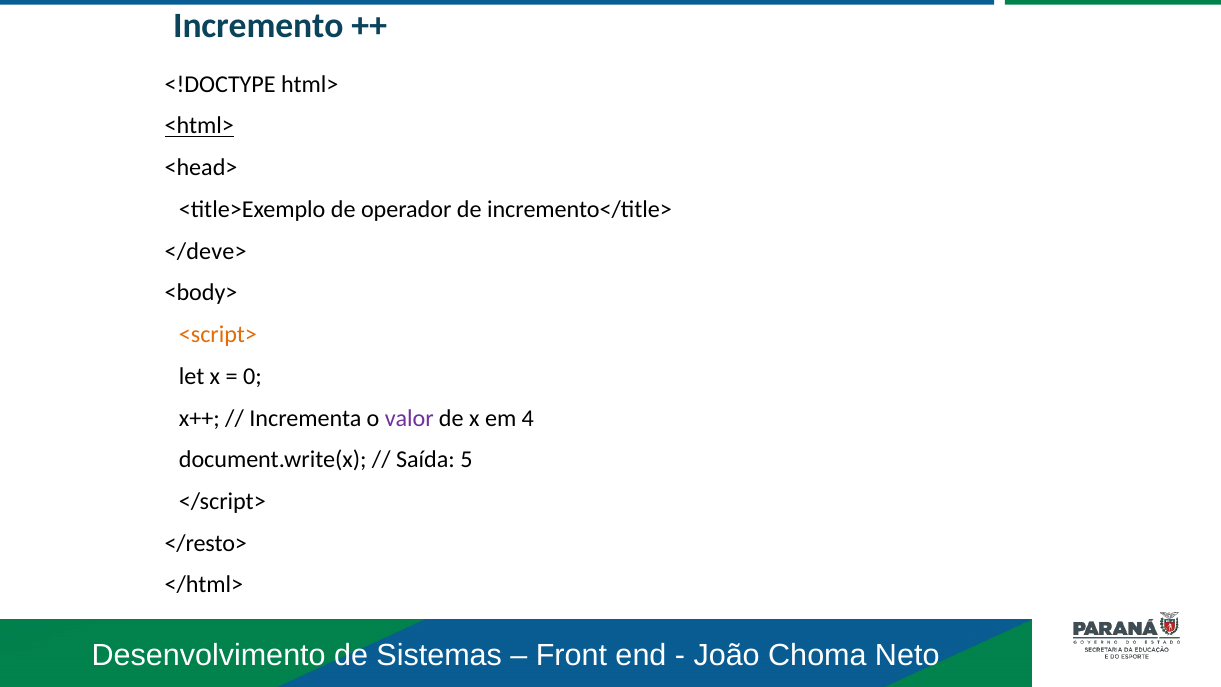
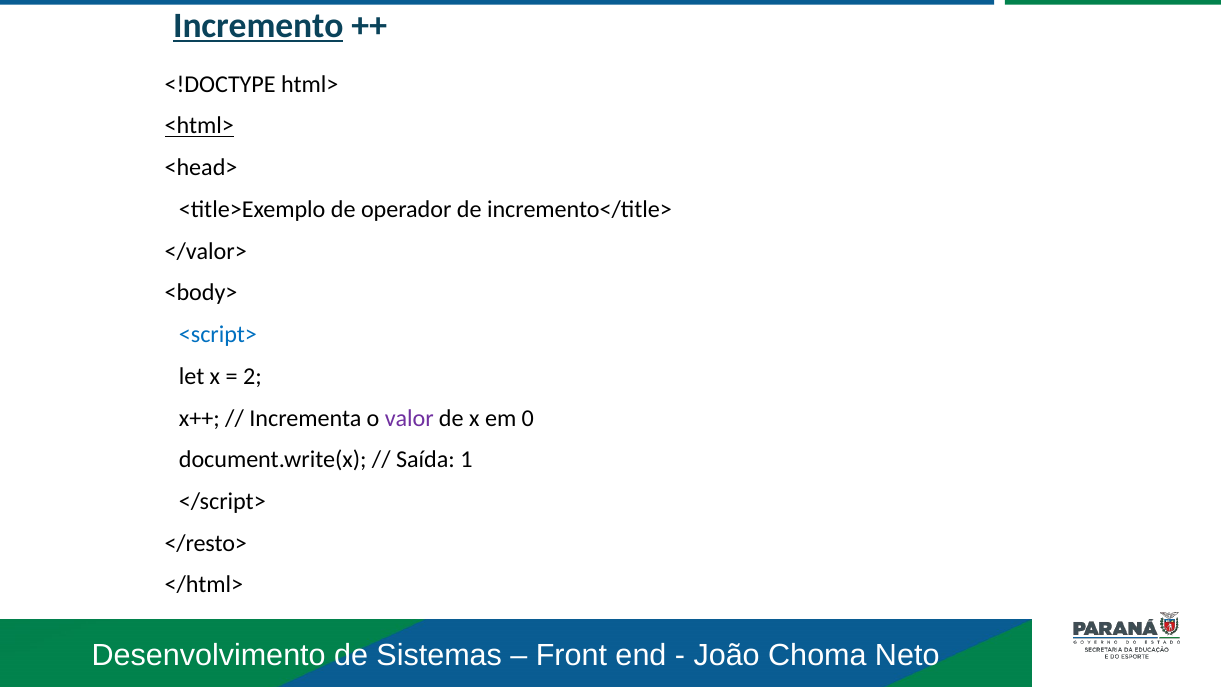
Incremento underline: none -> present
</deve>: </deve> -> </valor>
<script> colour: orange -> blue
0: 0 -> 2
4: 4 -> 0
5: 5 -> 1
